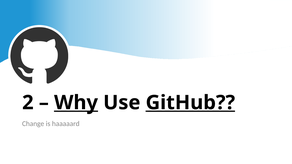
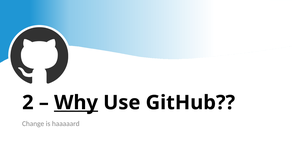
GitHub underline: present -> none
